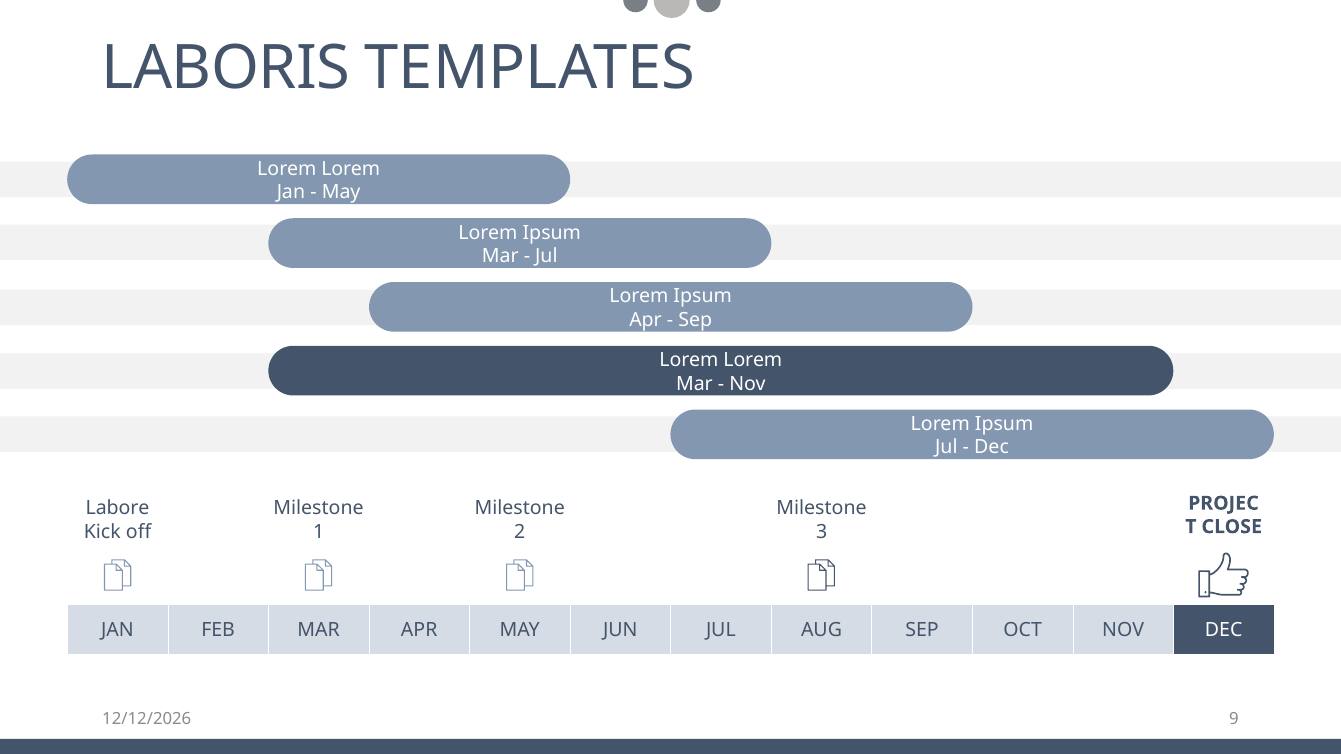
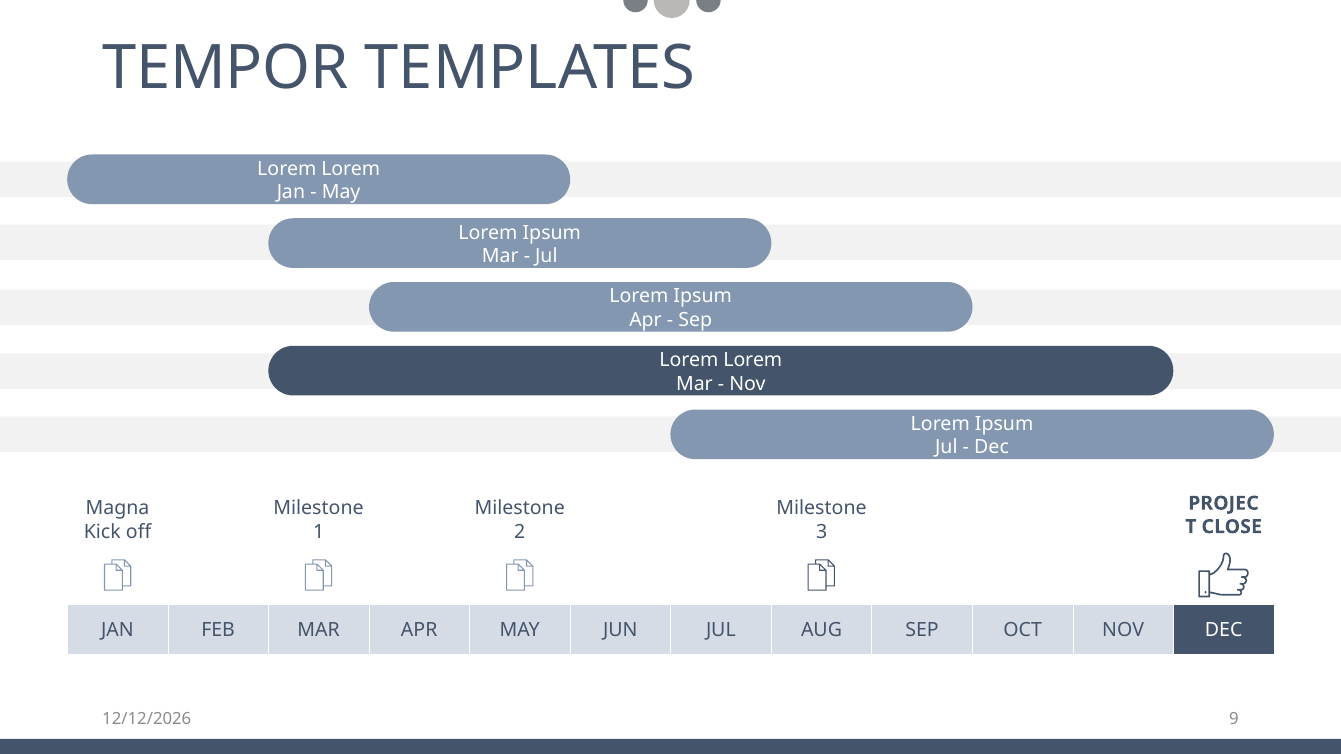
LABORIS: LABORIS -> TEMPOR
Labore: Labore -> Magna
